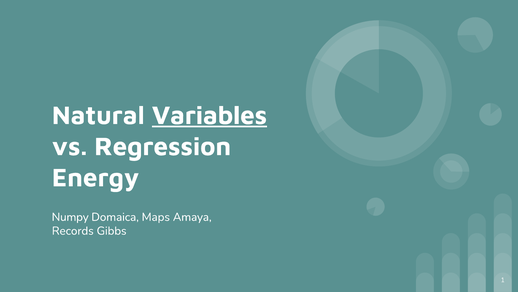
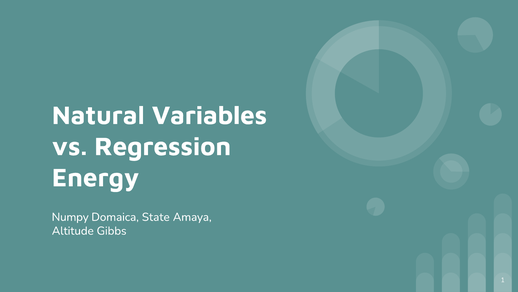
Variables underline: present -> none
Maps: Maps -> State
Records: Records -> Altitude
